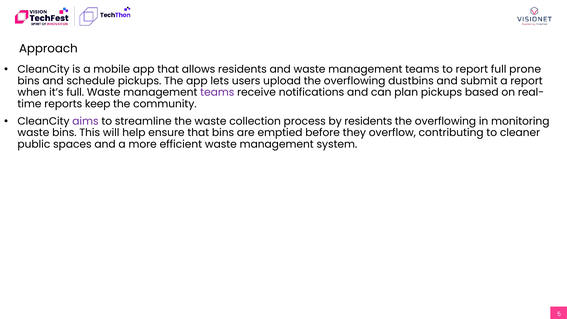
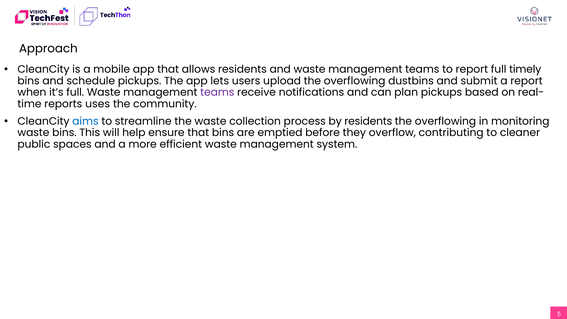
prone: prone -> timely
keep: keep -> uses
aims colour: purple -> blue
